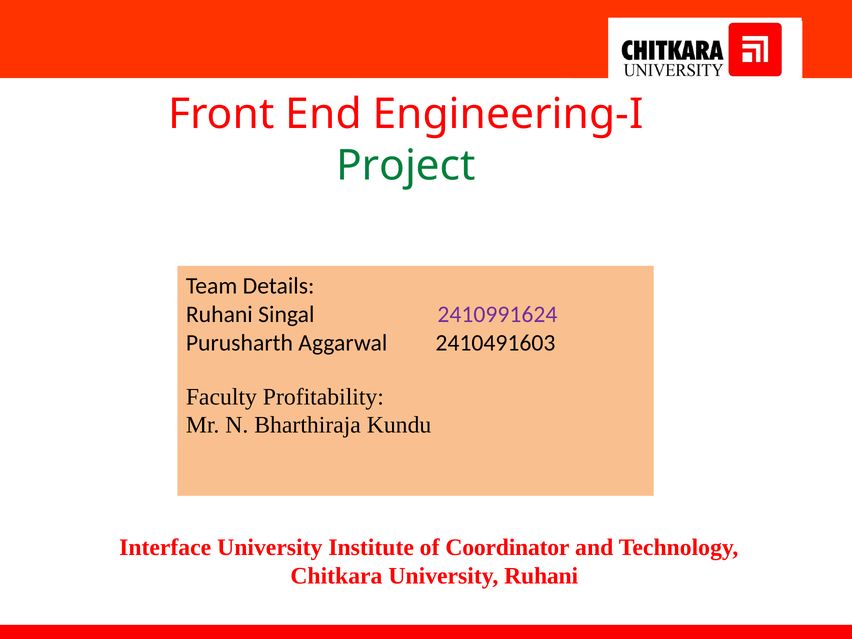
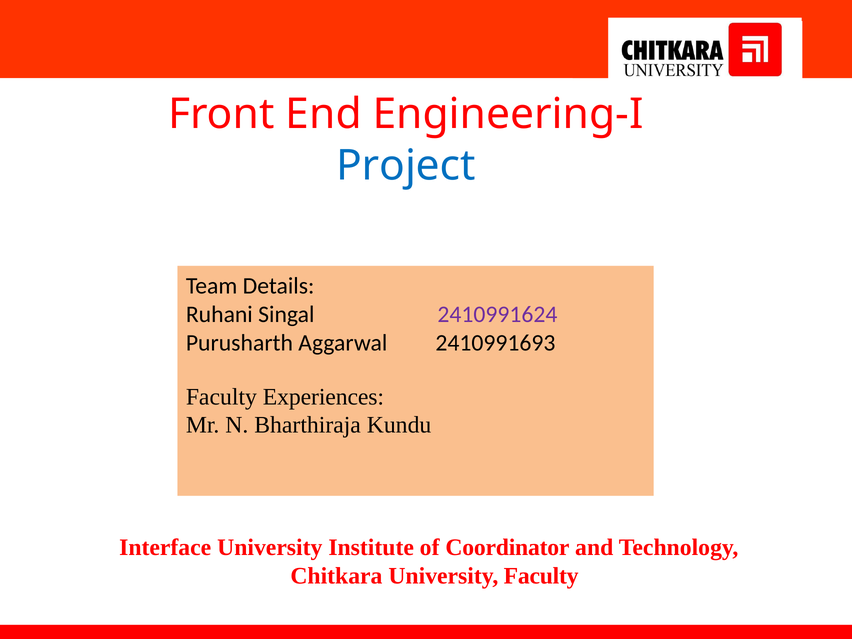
Project colour: green -> blue
2410491603: 2410491603 -> 2410991693
Profitability: Profitability -> Experiences
University Ruhani: Ruhani -> Faculty
